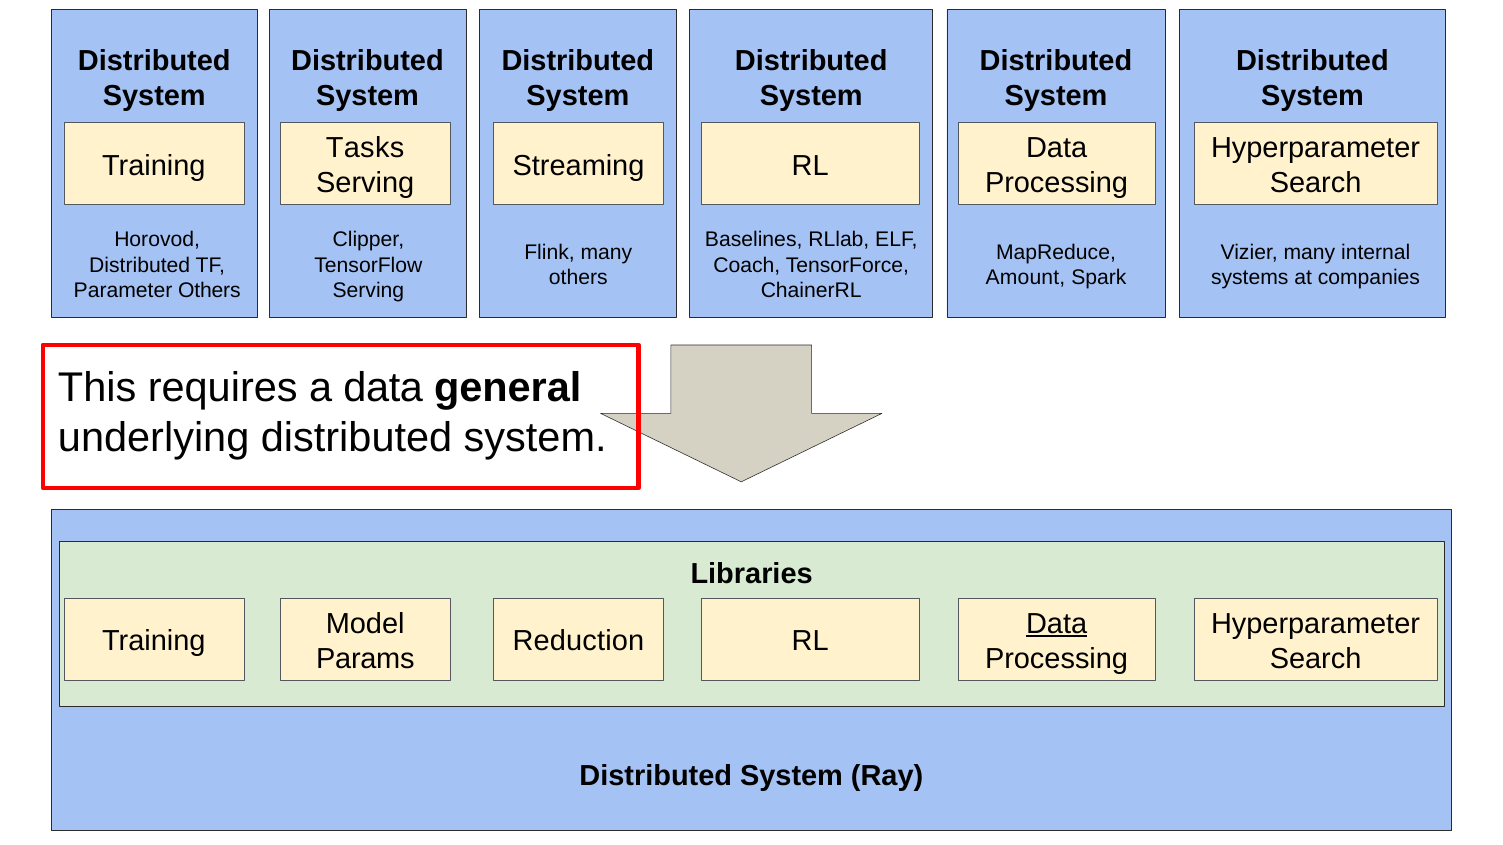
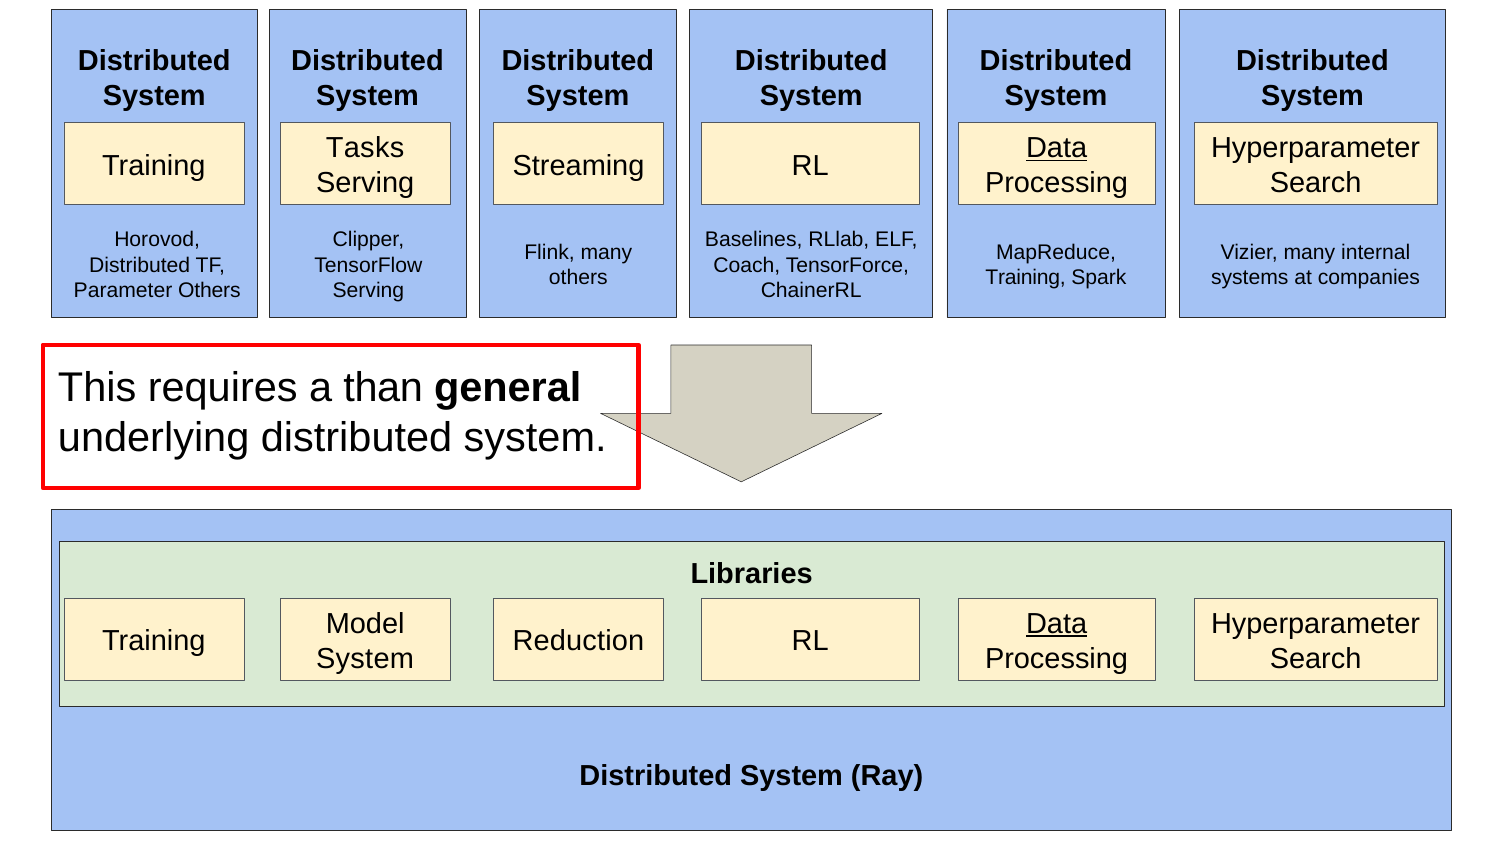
Data at (1057, 148) underline: none -> present
Amount at (1025, 278): Amount -> Training
a data: data -> than
Params at (365, 659): Params -> System
